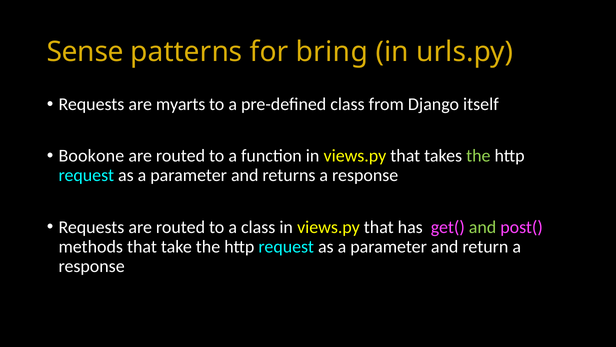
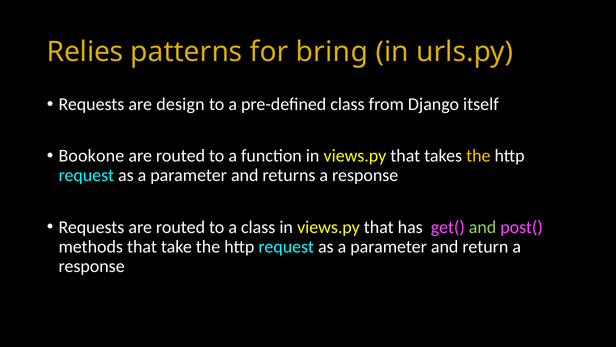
Sense: Sense -> Relies
myarts: myarts -> design
the at (478, 156) colour: light green -> yellow
